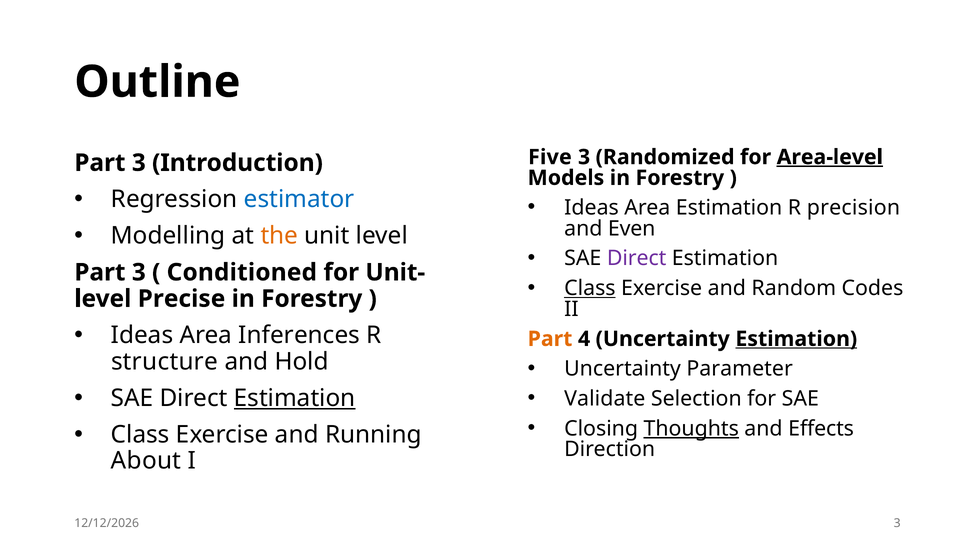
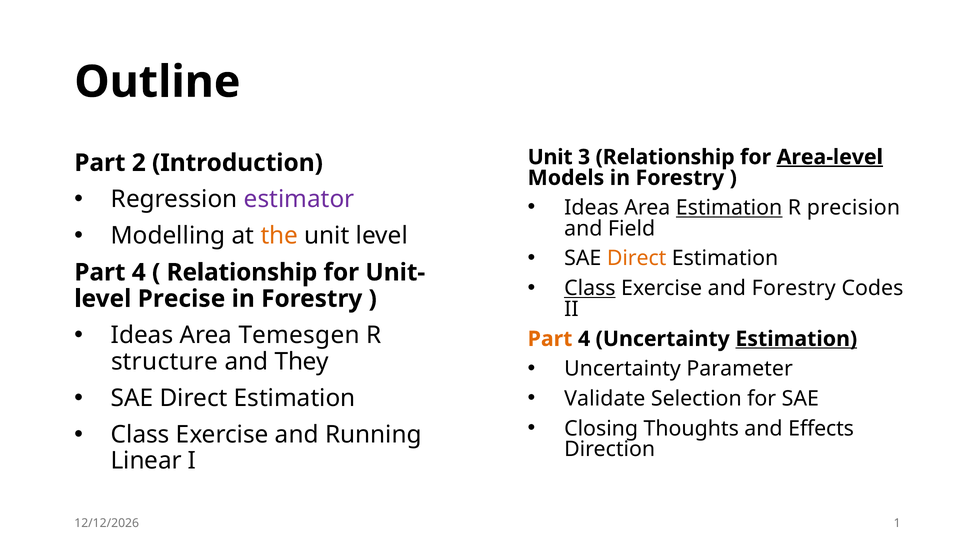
Five at (550, 157): Five -> Unit
3 Randomized: Randomized -> Relationship
3 at (139, 163): 3 -> 2
estimator colour: blue -> purple
Estimation at (729, 208) underline: none -> present
Even: Even -> Field
Direct at (637, 258) colour: purple -> orange
3 at (139, 272): 3 -> 4
Conditioned at (242, 272): Conditioned -> Relationship
and Random: Random -> Forestry
Inferences: Inferences -> Temesgen
Hold: Hold -> They
Estimation at (295, 398) underline: present -> none
Thoughts underline: present -> none
About: About -> Linear
3 at (897, 523): 3 -> 1
